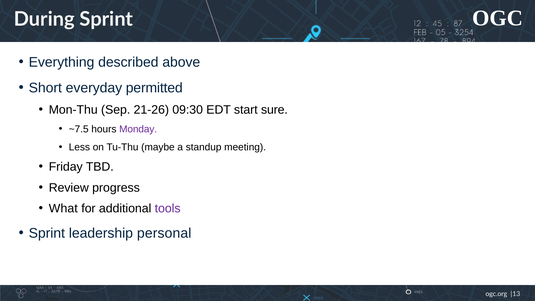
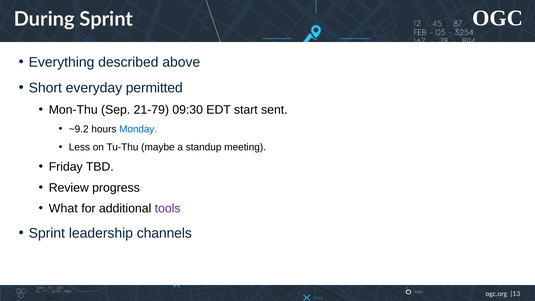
21-26: 21-26 -> 21-79
sure: sure -> sent
~7.5: ~7.5 -> ~9.2
Monday colour: purple -> blue
personal: personal -> channels
